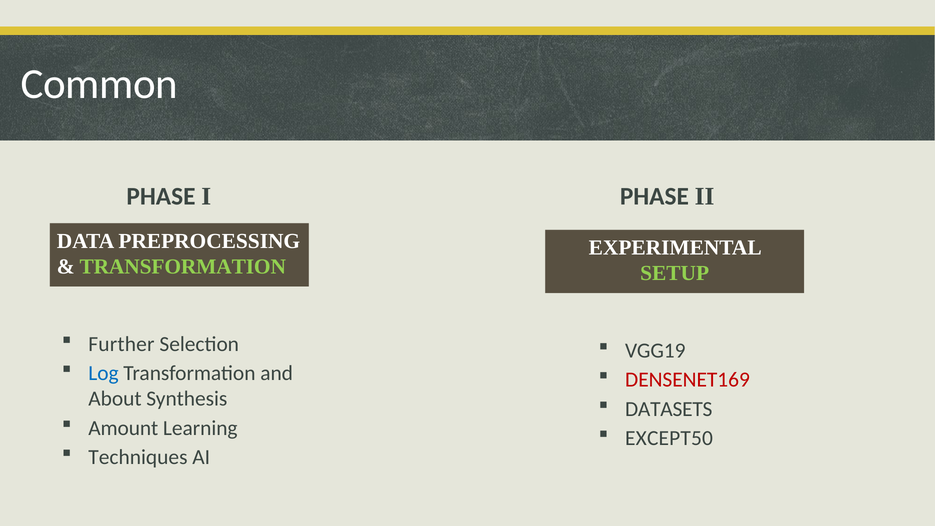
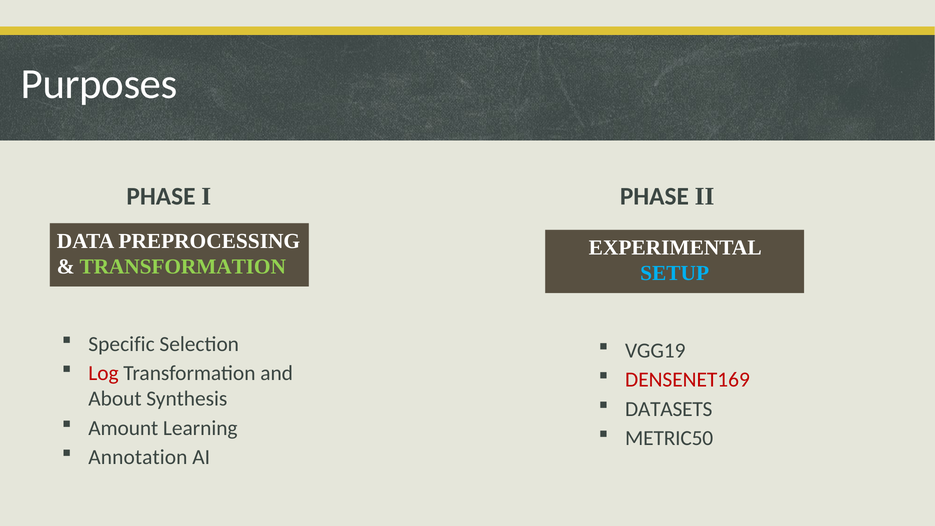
Common: Common -> Purposes
SETUP colour: light green -> light blue
Further: Further -> Specific
Log colour: blue -> red
EXCEPT50: EXCEPT50 -> METRIC50
Techniques: Techniques -> Annotation
